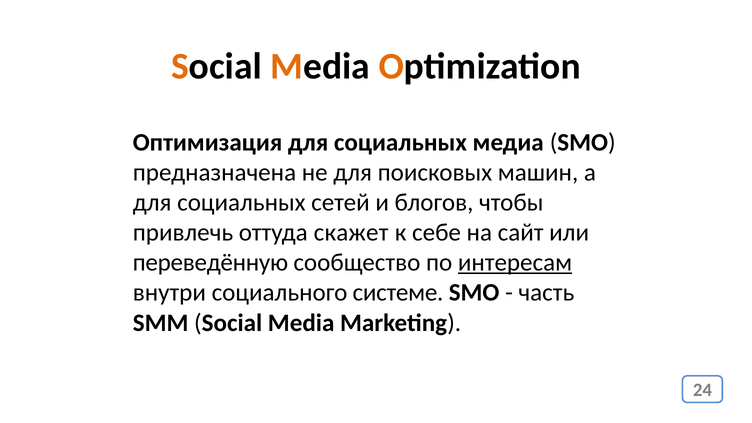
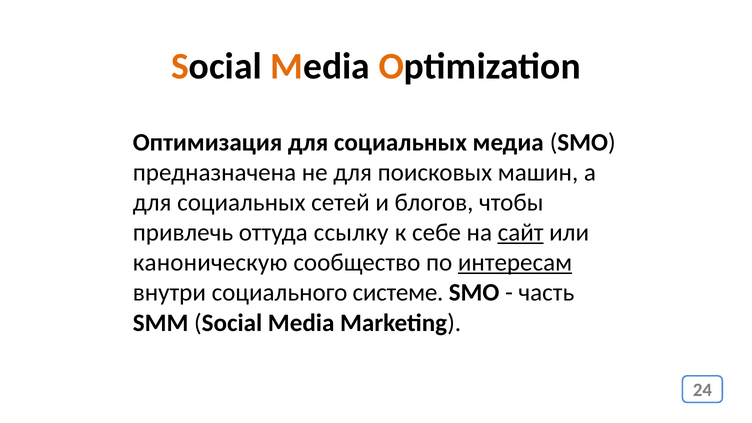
скажет: скажет -> ссылку
сайт underline: none -> present
переведённую: переведённую -> каноническую
